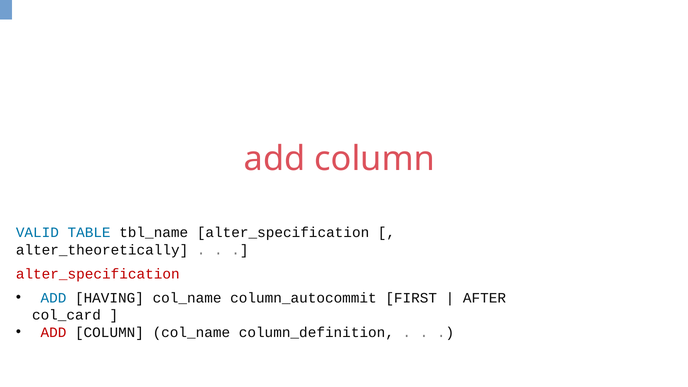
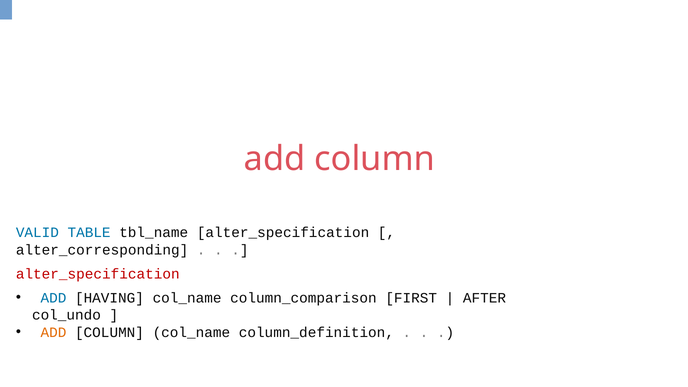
alter_theoretically: alter_theoretically -> alter_corresponding
column_autocommit: column_autocommit -> column_comparison
col_card: col_card -> col_undo
ADD at (54, 332) colour: red -> orange
